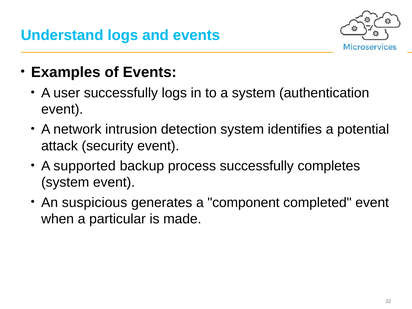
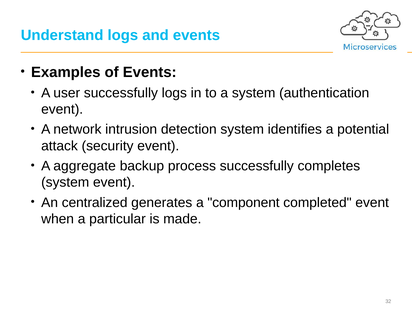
supported: supported -> aggregate
suspicious: suspicious -> centralized
